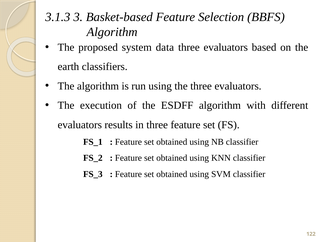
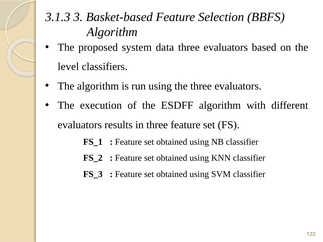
earth: earth -> level
